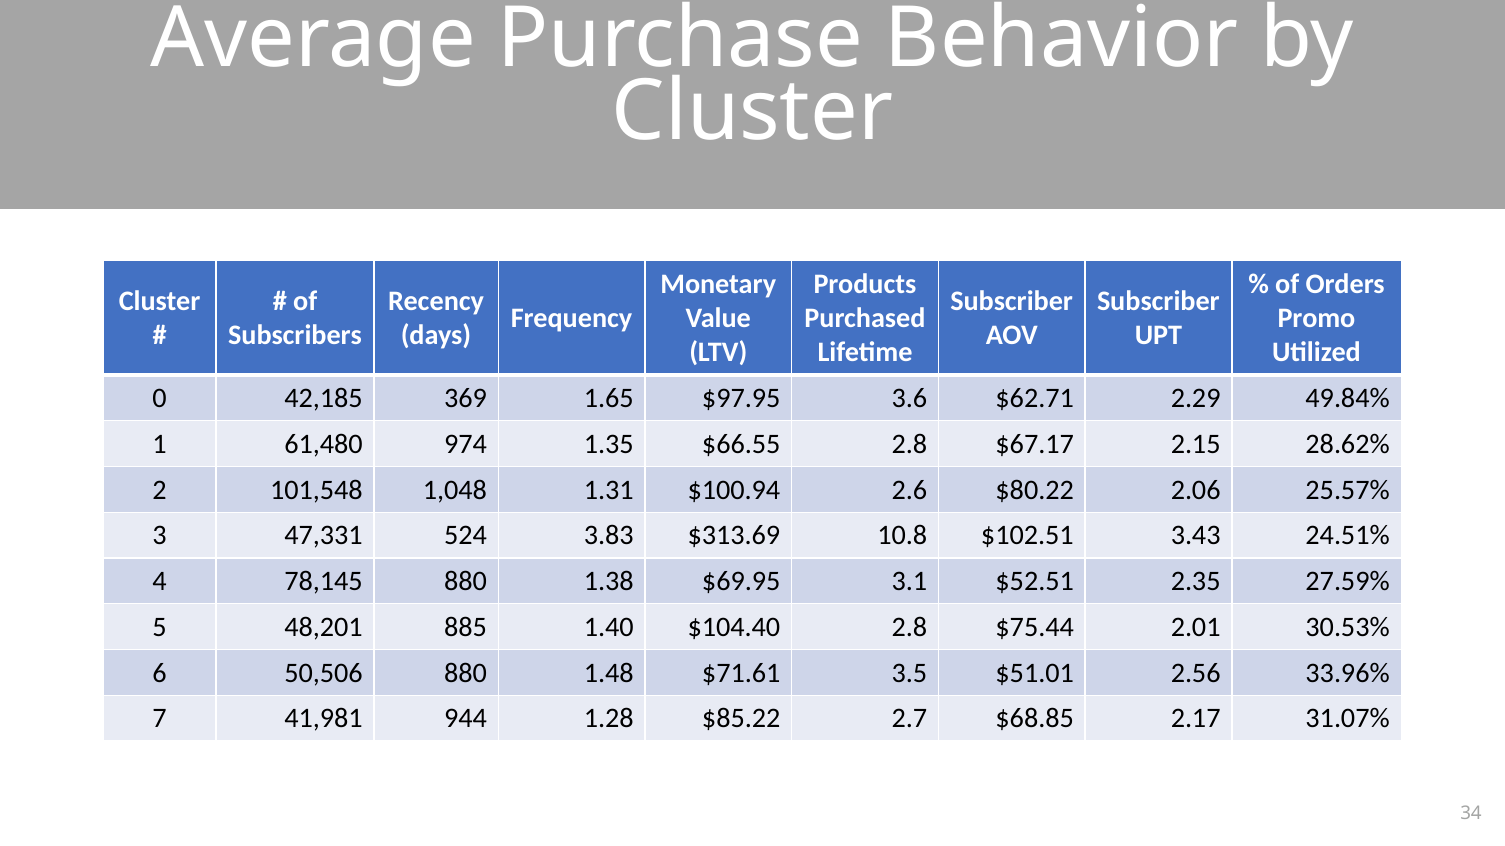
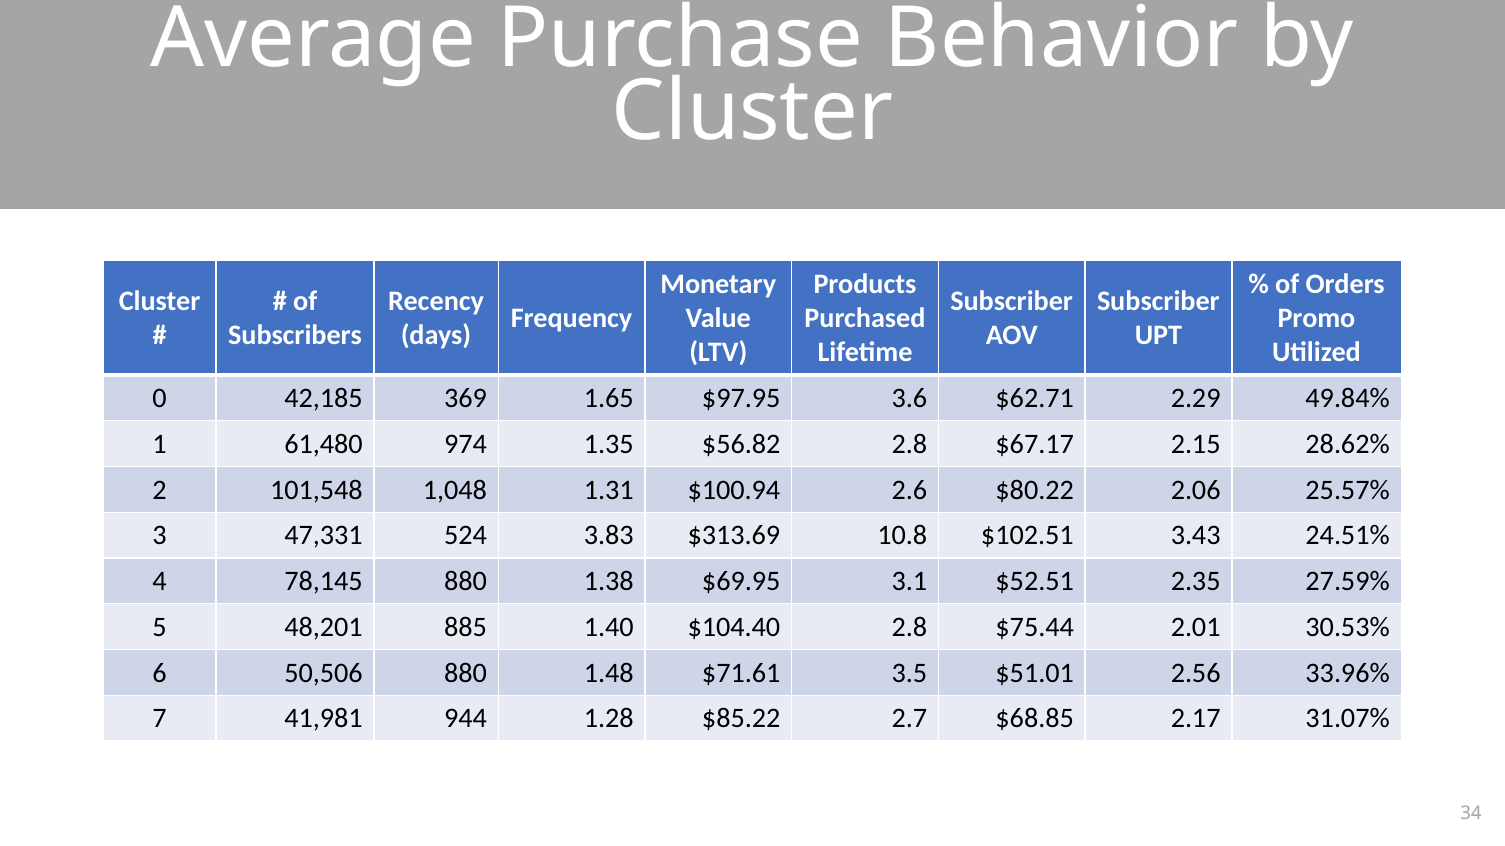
$66.55: $66.55 -> $56.82
